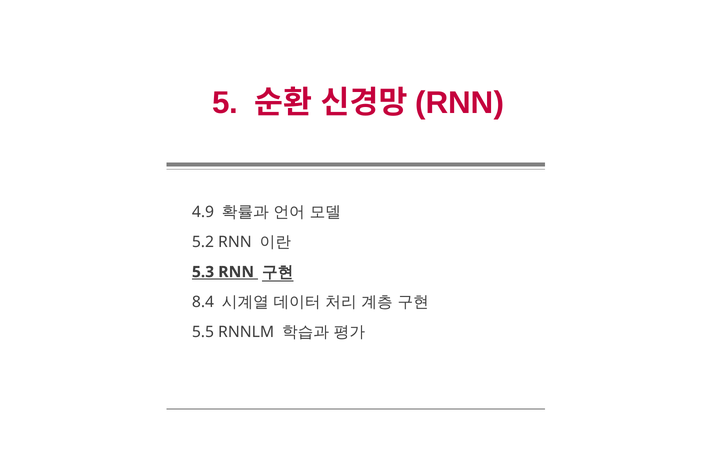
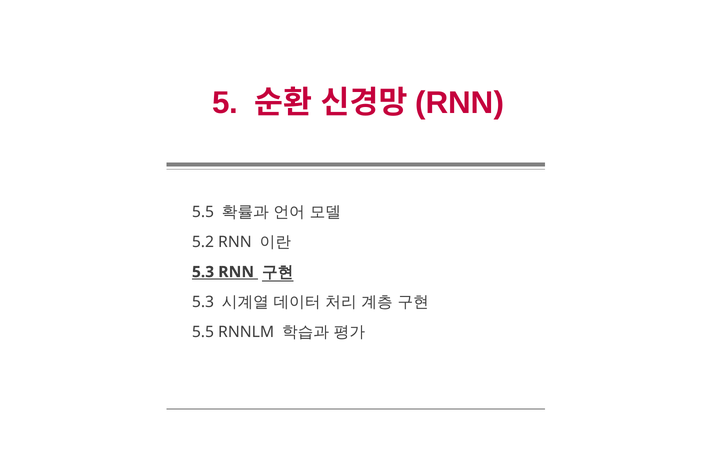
4.9 at (203, 212): 4.9 -> 5.5
8.4 at (203, 302): 8.4 -> 5.3
